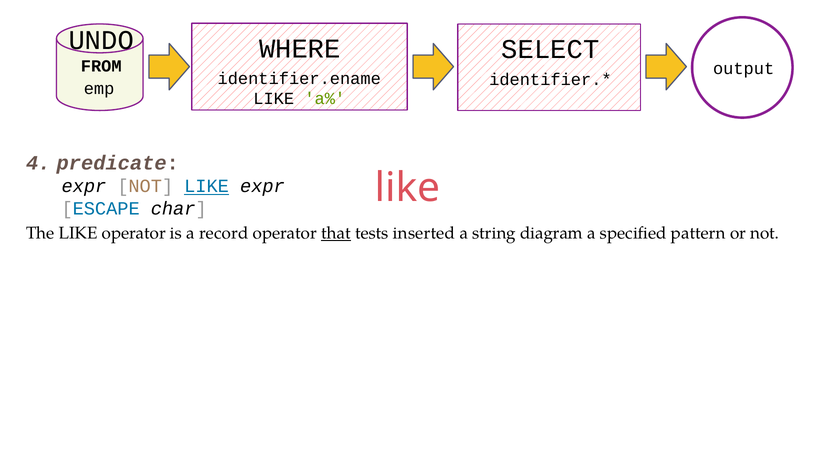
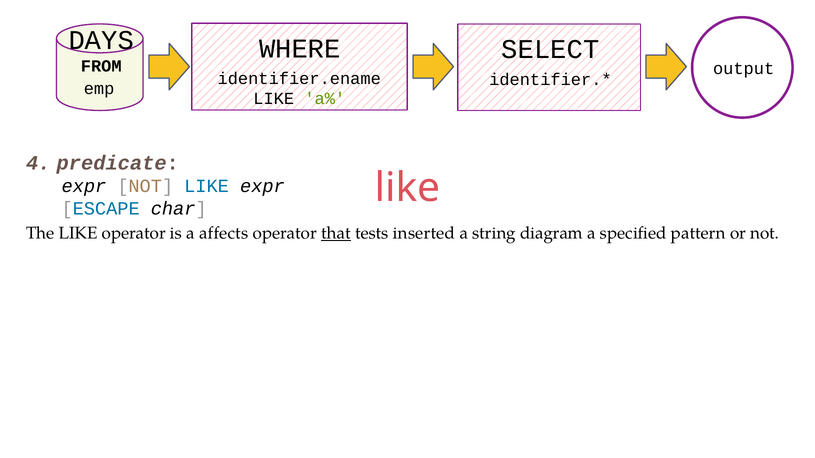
UNDO: UNDO -> DAYS
LIKE at (207, 186) underline: present -> none
record: record -> affects
